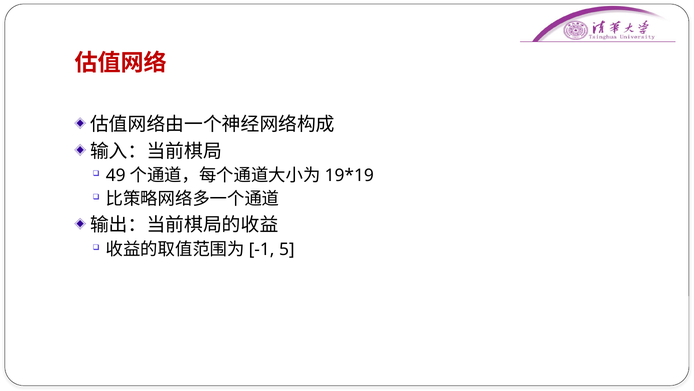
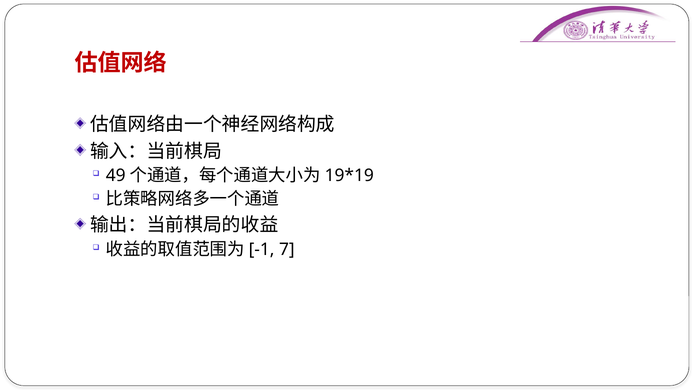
5: 5 -> 7
